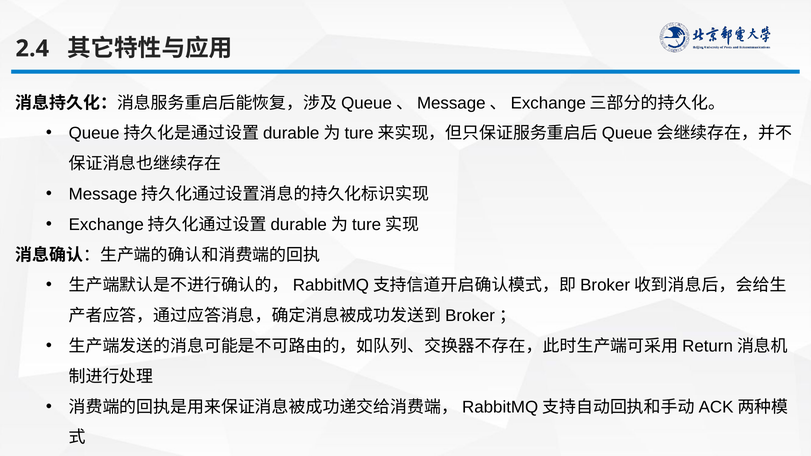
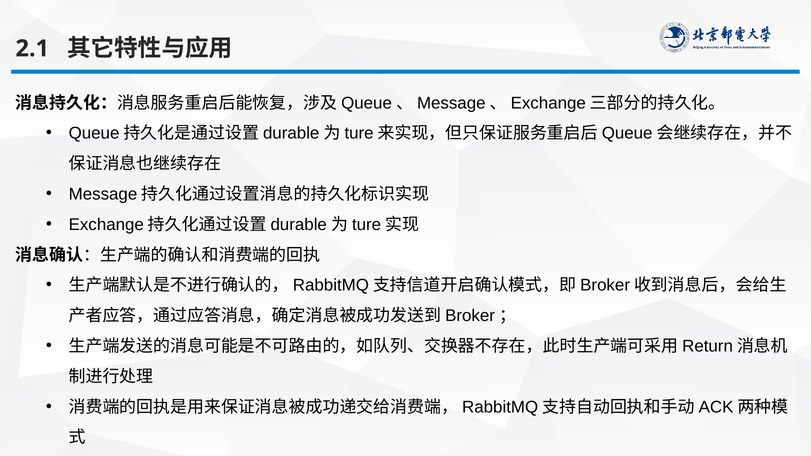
2.4: 2.4 -> 2.1
